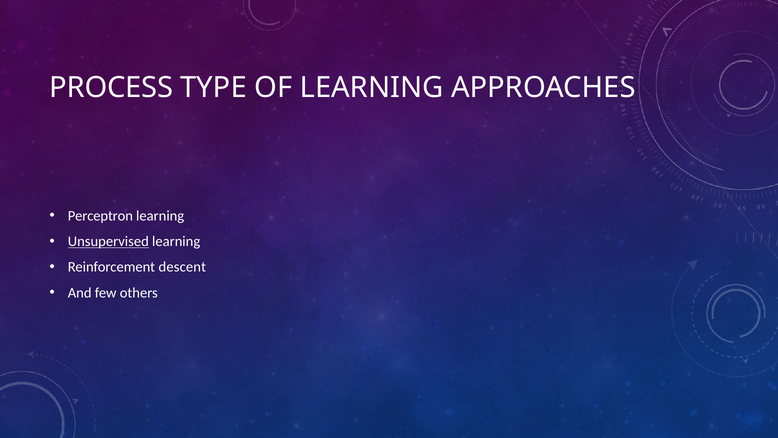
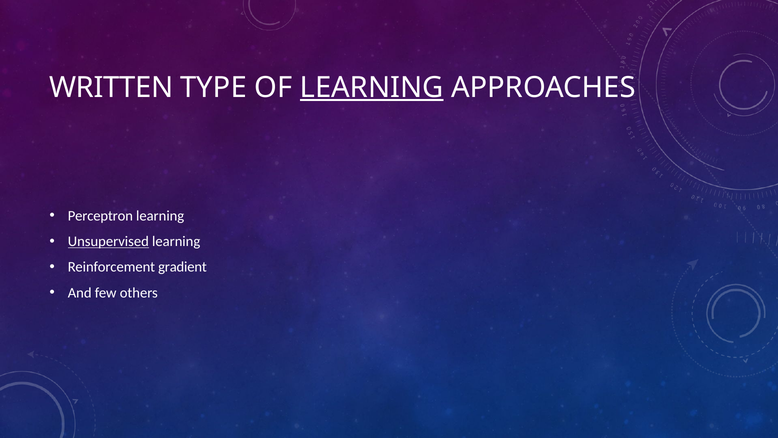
PROCESS: PROCESS -> WRITTEN
LEARNING at (372, 87) underline: none -> present
descent: descent -> gradient
